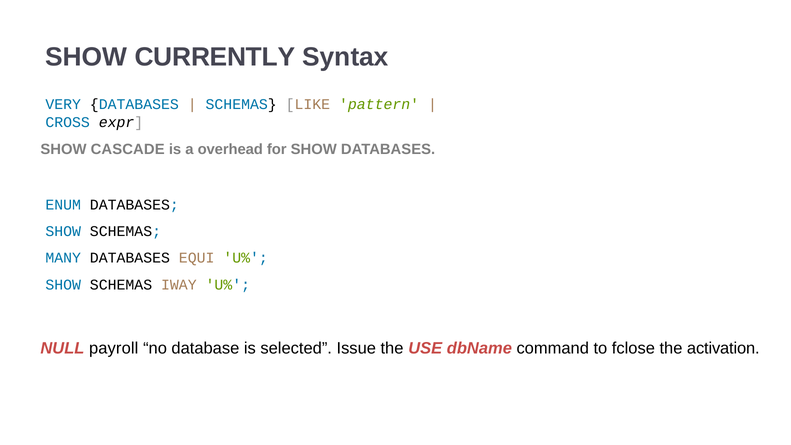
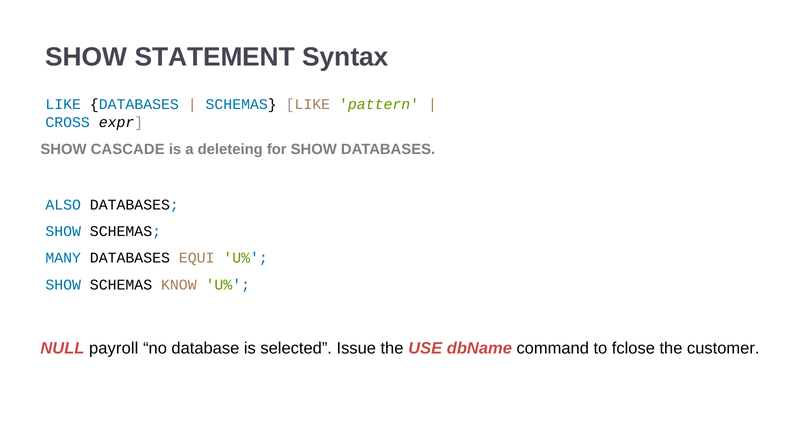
CURRENTLY: CURRENTLY -> STATEMENT
VERY at (63, 104): VERY -> LIKE
overhead: overhead -> deleteing
ENUM: ENUM -> ALSO
IWAY: IWAY -> KNOW
activation: activation -> customer
